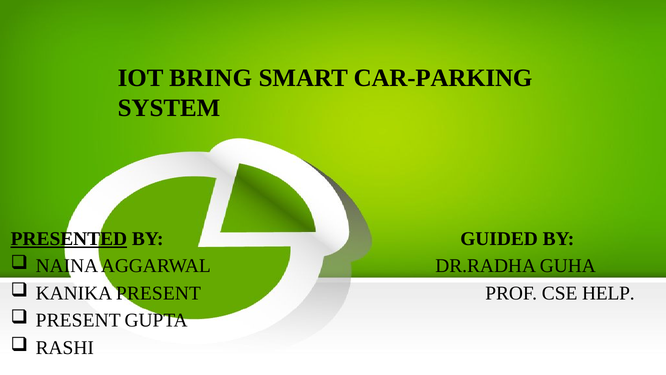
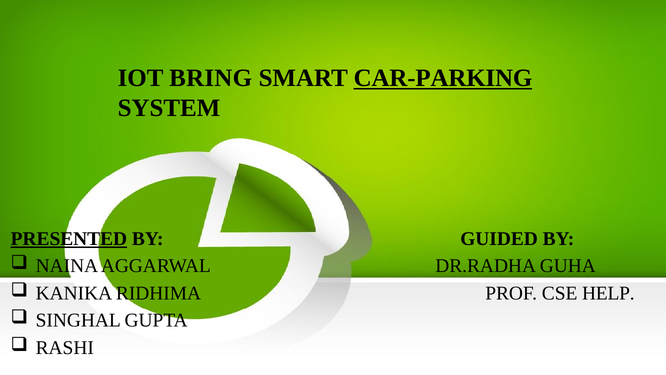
CAR-PARKING underline: none -> present
KANIKA PRESENT: PRESENT -> RIDHIMA
PRESENT at (78, 320): PRESENT -> SINGHAL
